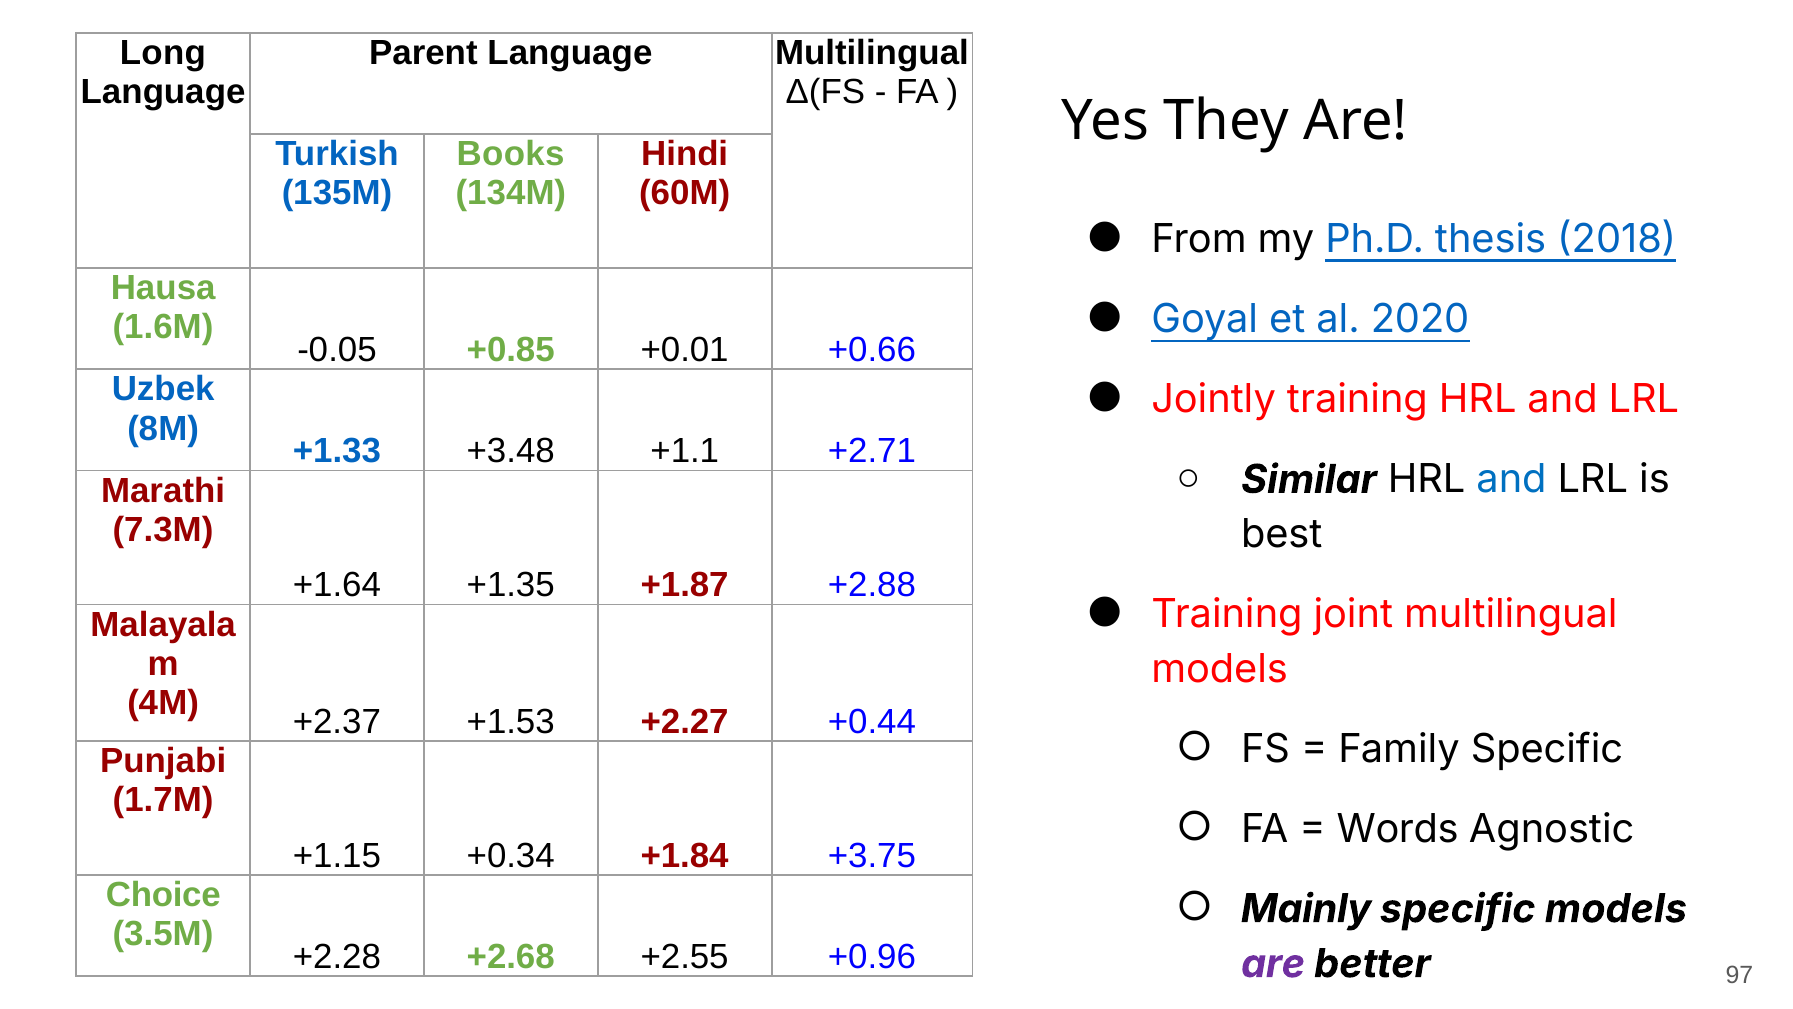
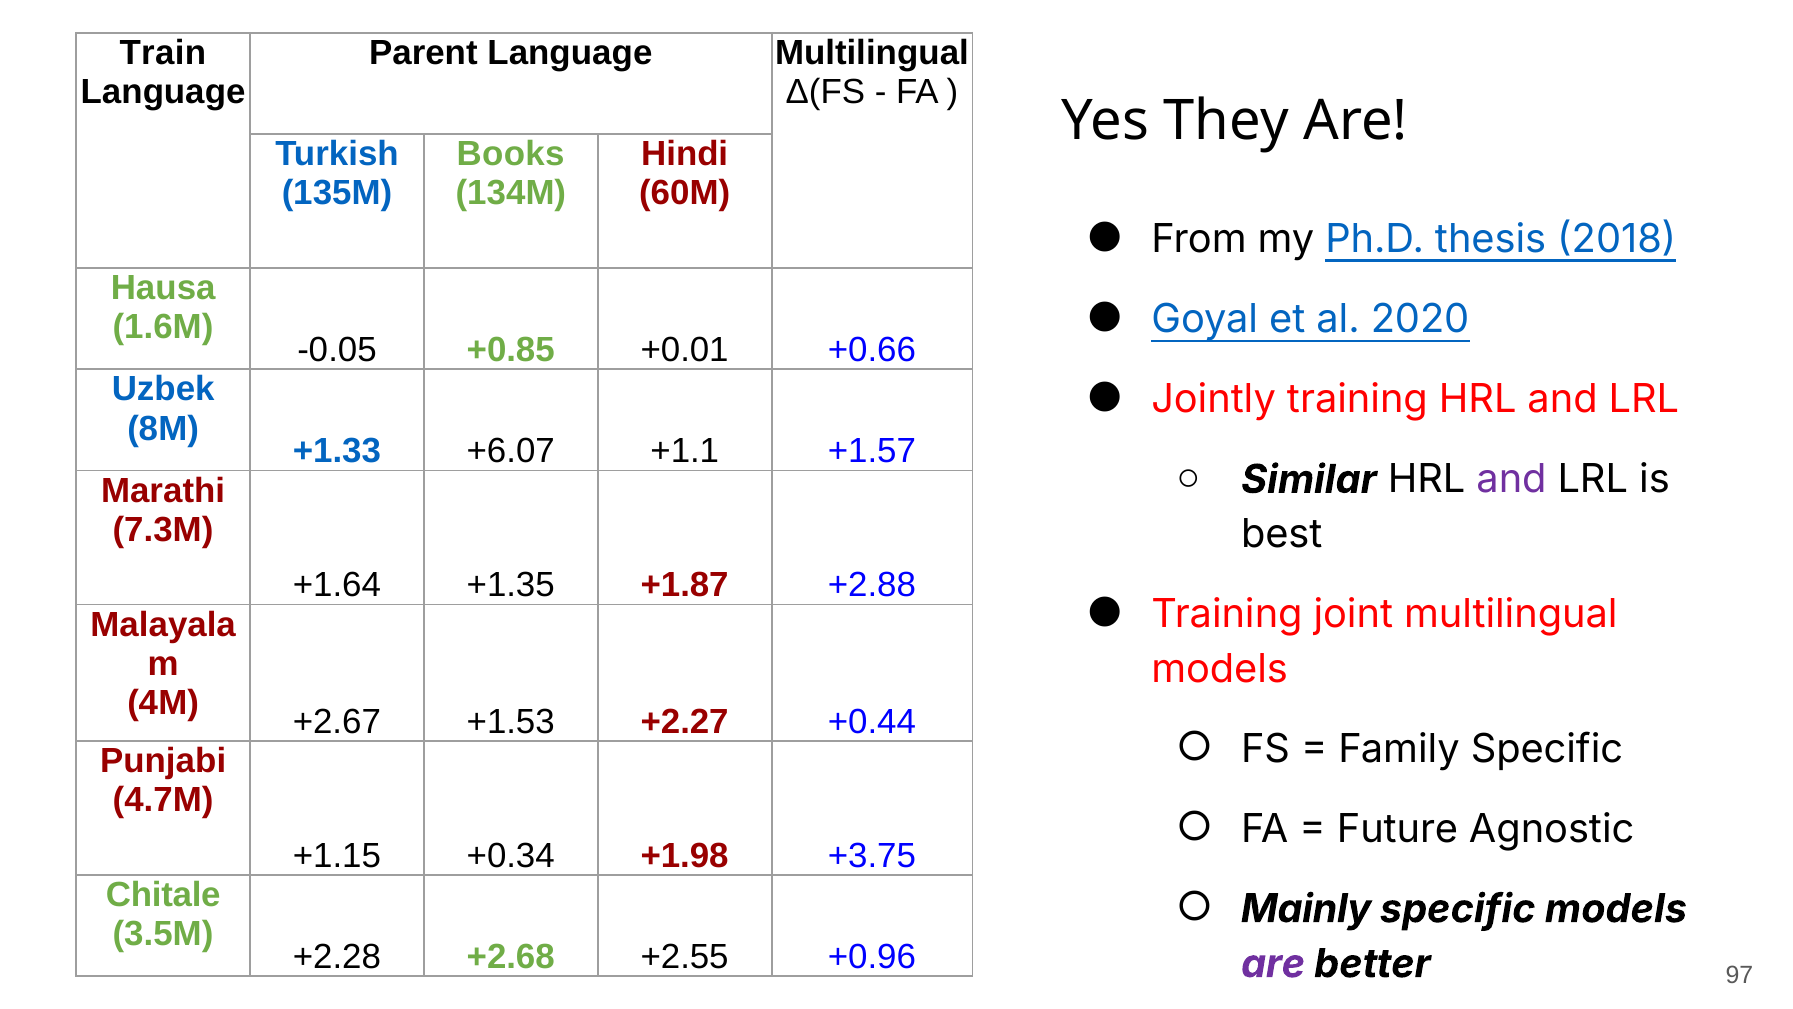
Long: Long -> Train
+3.48: +3.48 -> +6.07
+2.71: +2.71 -> +1.57
and at (1512, 480) colour: blue -> purple
+2.37: +2.37 -> +2.67
1.7M: 1.7M -> 4.7M
Words: Words -> Future
+1.84: +1.84 -> +1.98
Choice: Choice -> Chitale
